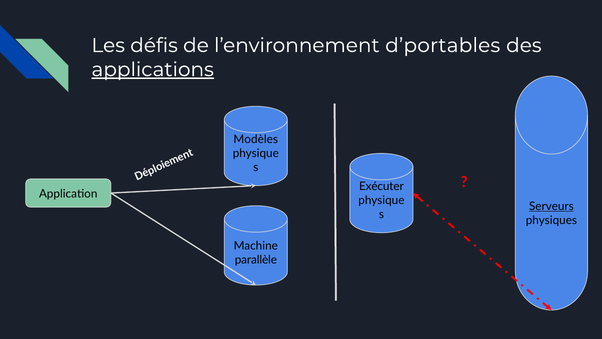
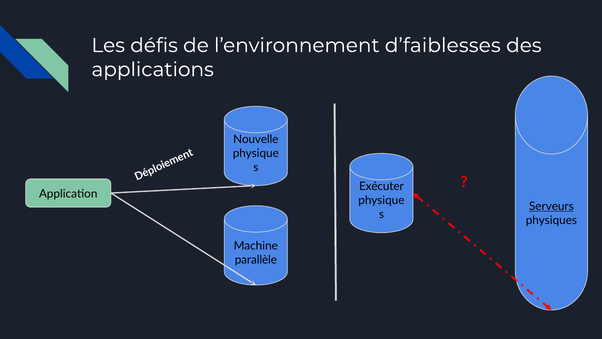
d’portables: d’portables -> d’faiblesses
applications underline: present -> none
Modèles: Modèles -> Nouvelle
